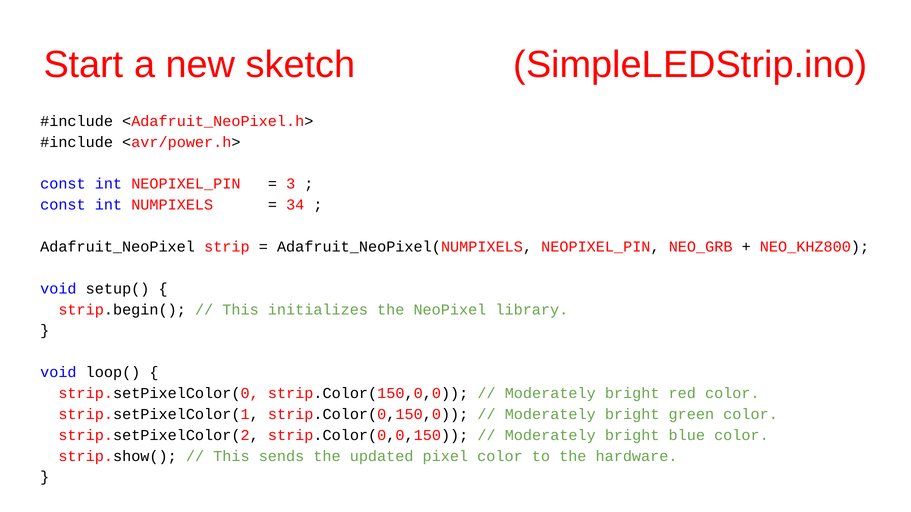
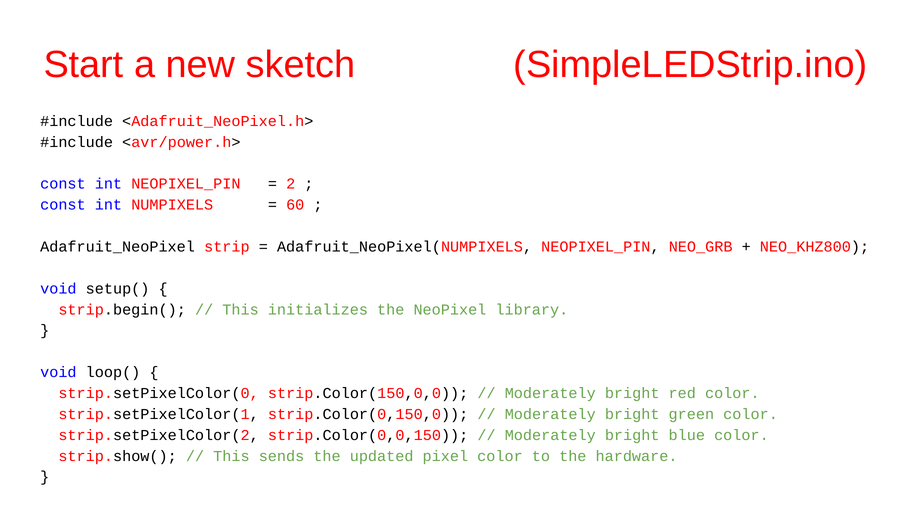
3: 3 -> 2
34: 34 -> 60
